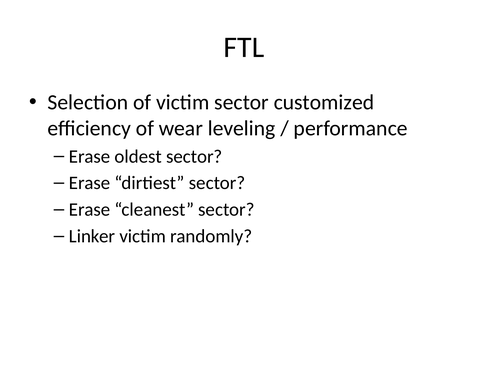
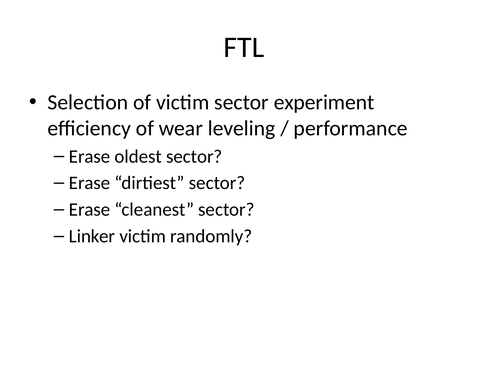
customized: customized -> experiment
